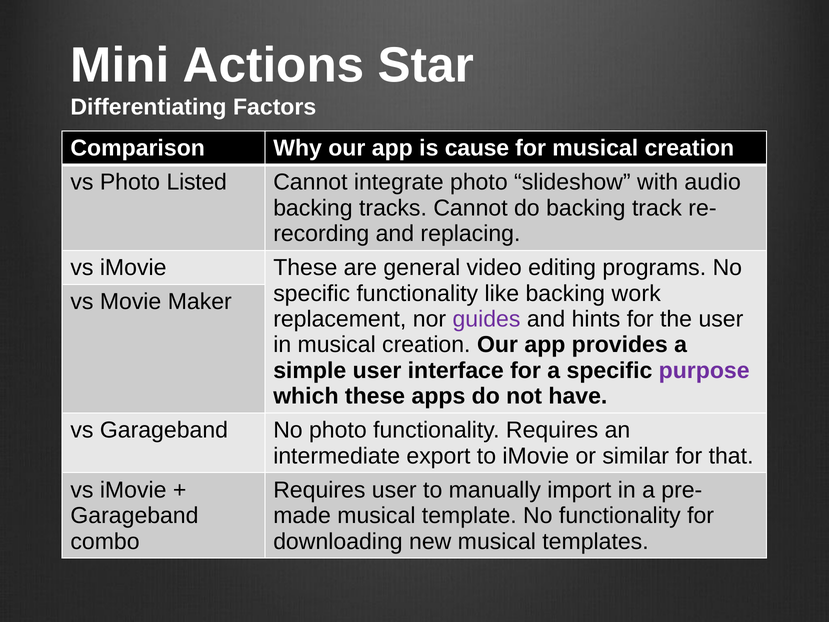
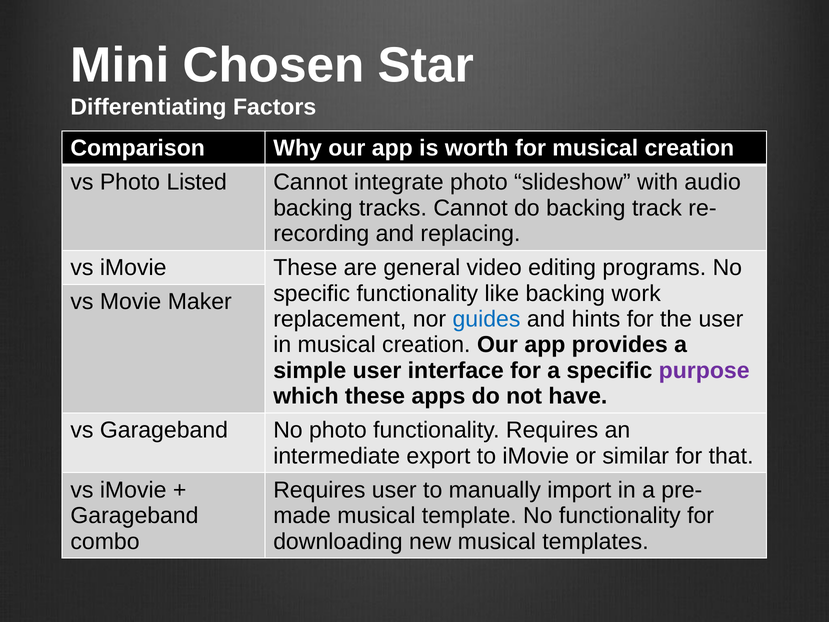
Actions: Actions -> Chosen
cause: cause -> worth
guides colour: purple -> blue
